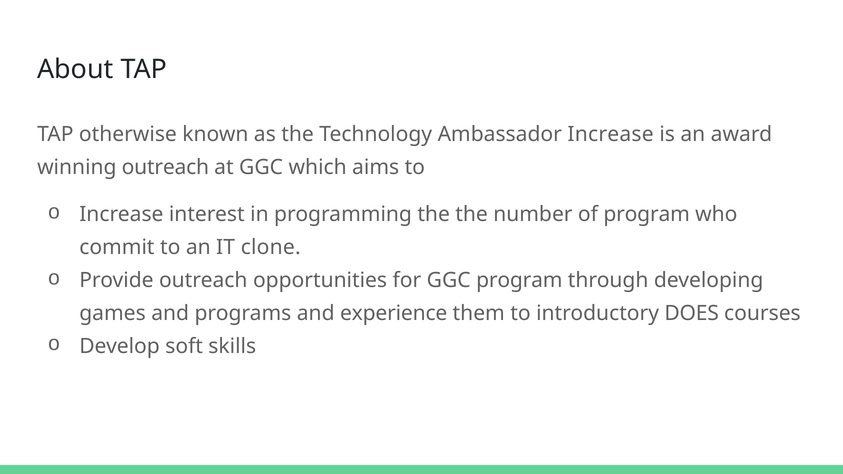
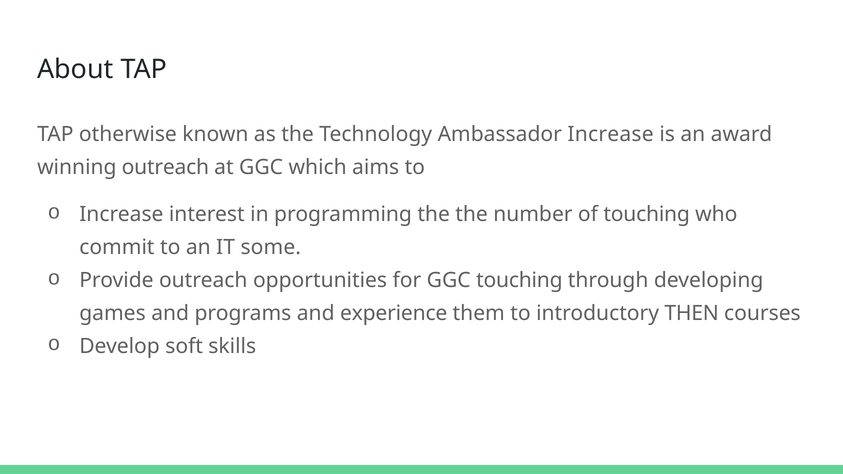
of program: program -> touching
clone: clone -> some
GGC program: program -> touching
DOES: DOES -> THEN
